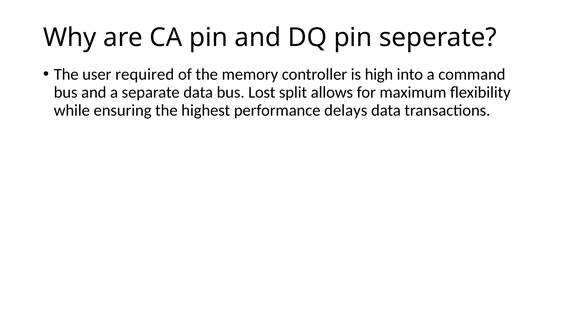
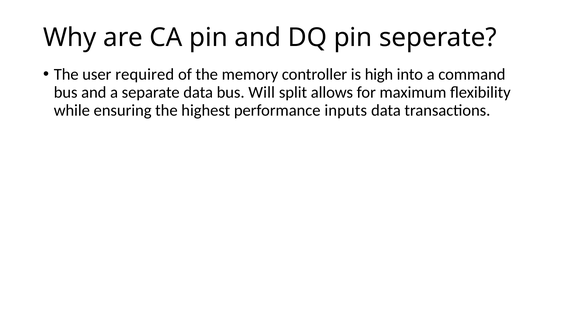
Lost: Lost -> Will
delays: delays -> inputs
